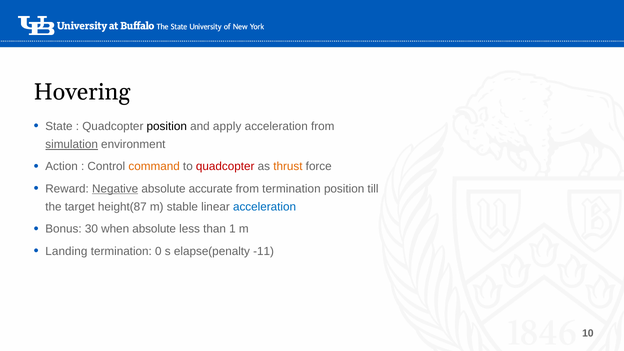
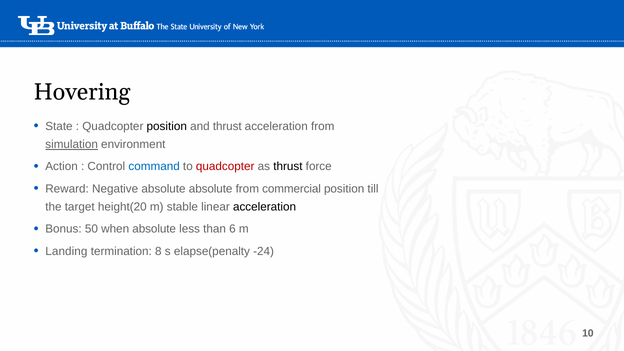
and apply: apply -> thrust
command colour: orange -> blue
thrust at (288, 167) colour: orange -> black
Negative underline: present -> none
absolute accurate: accurate -> absolute
from termination: termination -> commercial
height(87: height(87 -> height(20
acceleration at (265, 207) colour: blue -> black
30: 30 -> 50
1: 1 -> 6
0: 0 -> 8
-11: -11 -> -24
